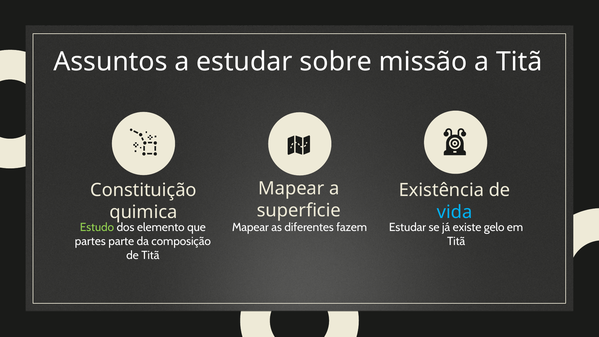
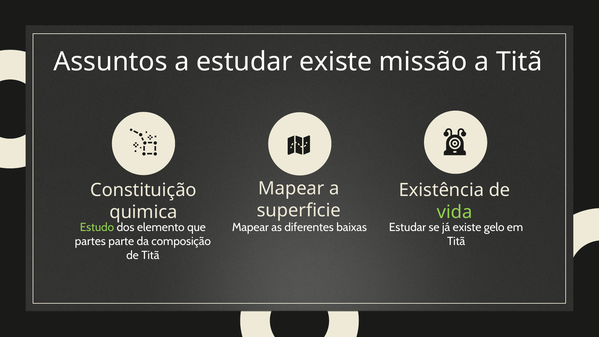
estudar sobre: sobre -> existe
vida colour: light blue -> light green
fazem: fazem -> baixas
